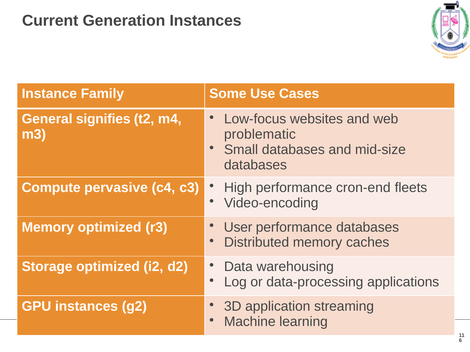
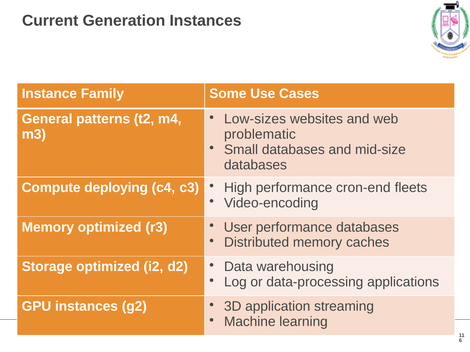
Low-focus: Low-focus -> Low-sizes
signifies: signifies -> patterns
pervasive: pervasive -> deploying
